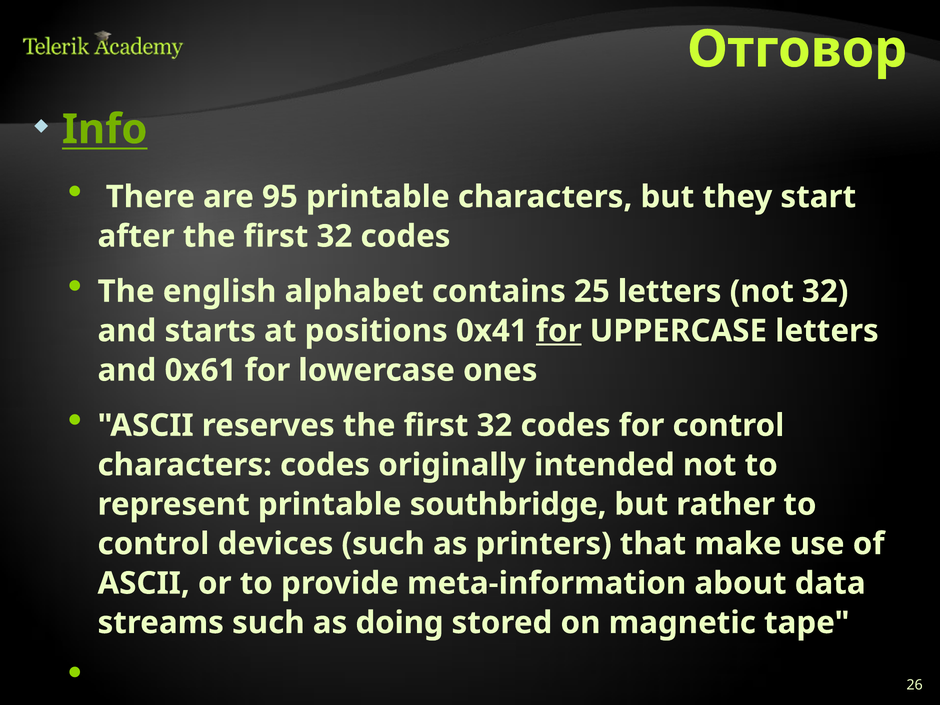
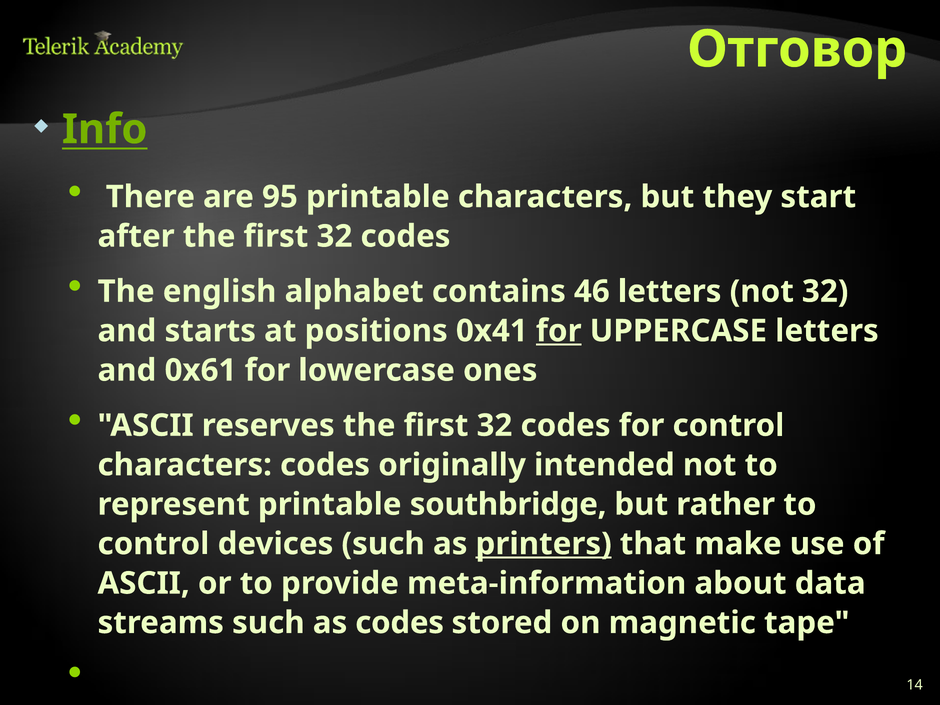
25: 25 -> 46
printers underline: none -> present
as doing: doing -> codes
26: 26 -> 14
